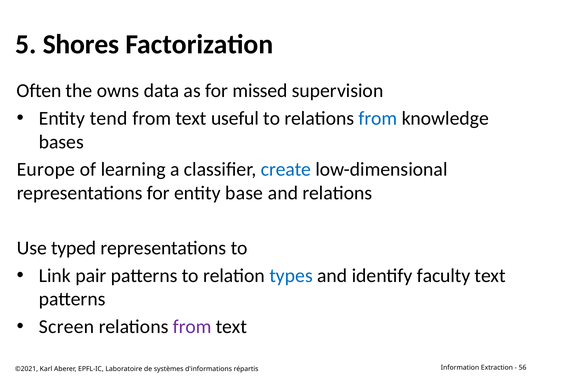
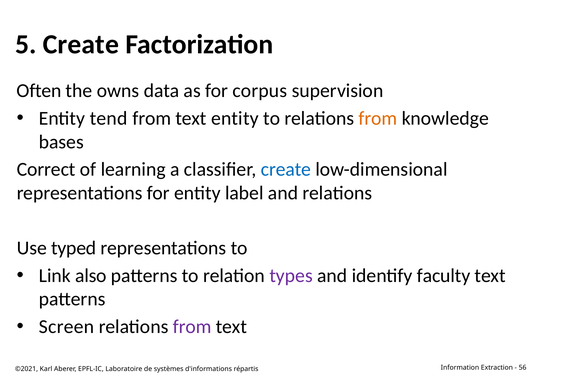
5 Shores: Shores -> Create
missed: missed -> corpus
text useful: useful -> entity
from at (378, 118) colour: blue -> orange
Europe: Europe -> Correct
base: base -> label
pair: pair -> also
types colour: blue -> purple
